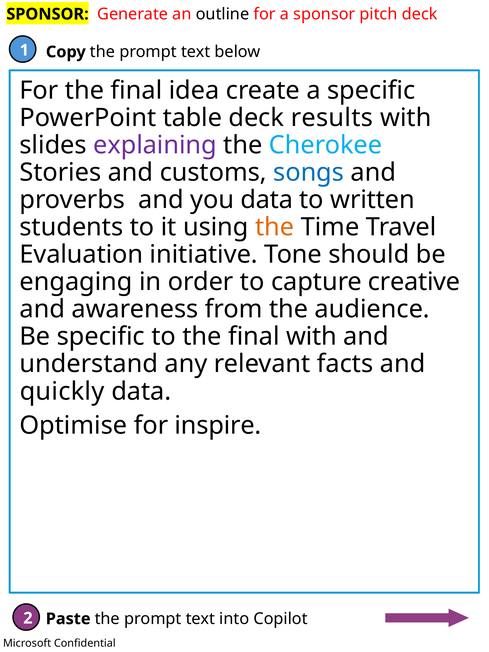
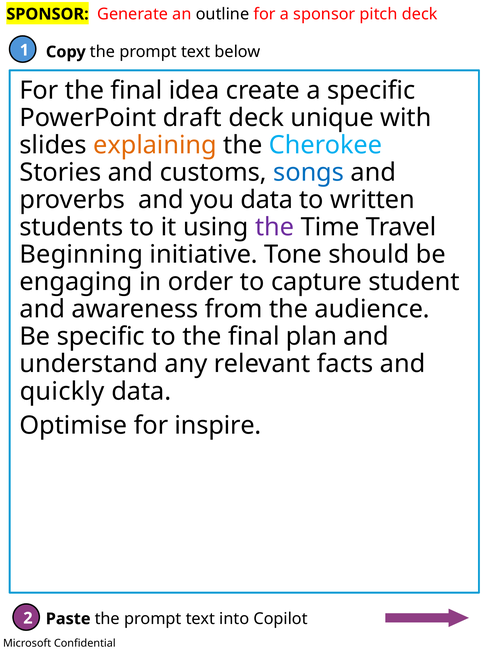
table: table -> draft
results: results -> unique
explaining colour: purple -> orange
the at (275, 227) colour: orange -> purple
Evaluation: Evaluation -> Beginning
creative: creative -> student
final with: with -> plan
